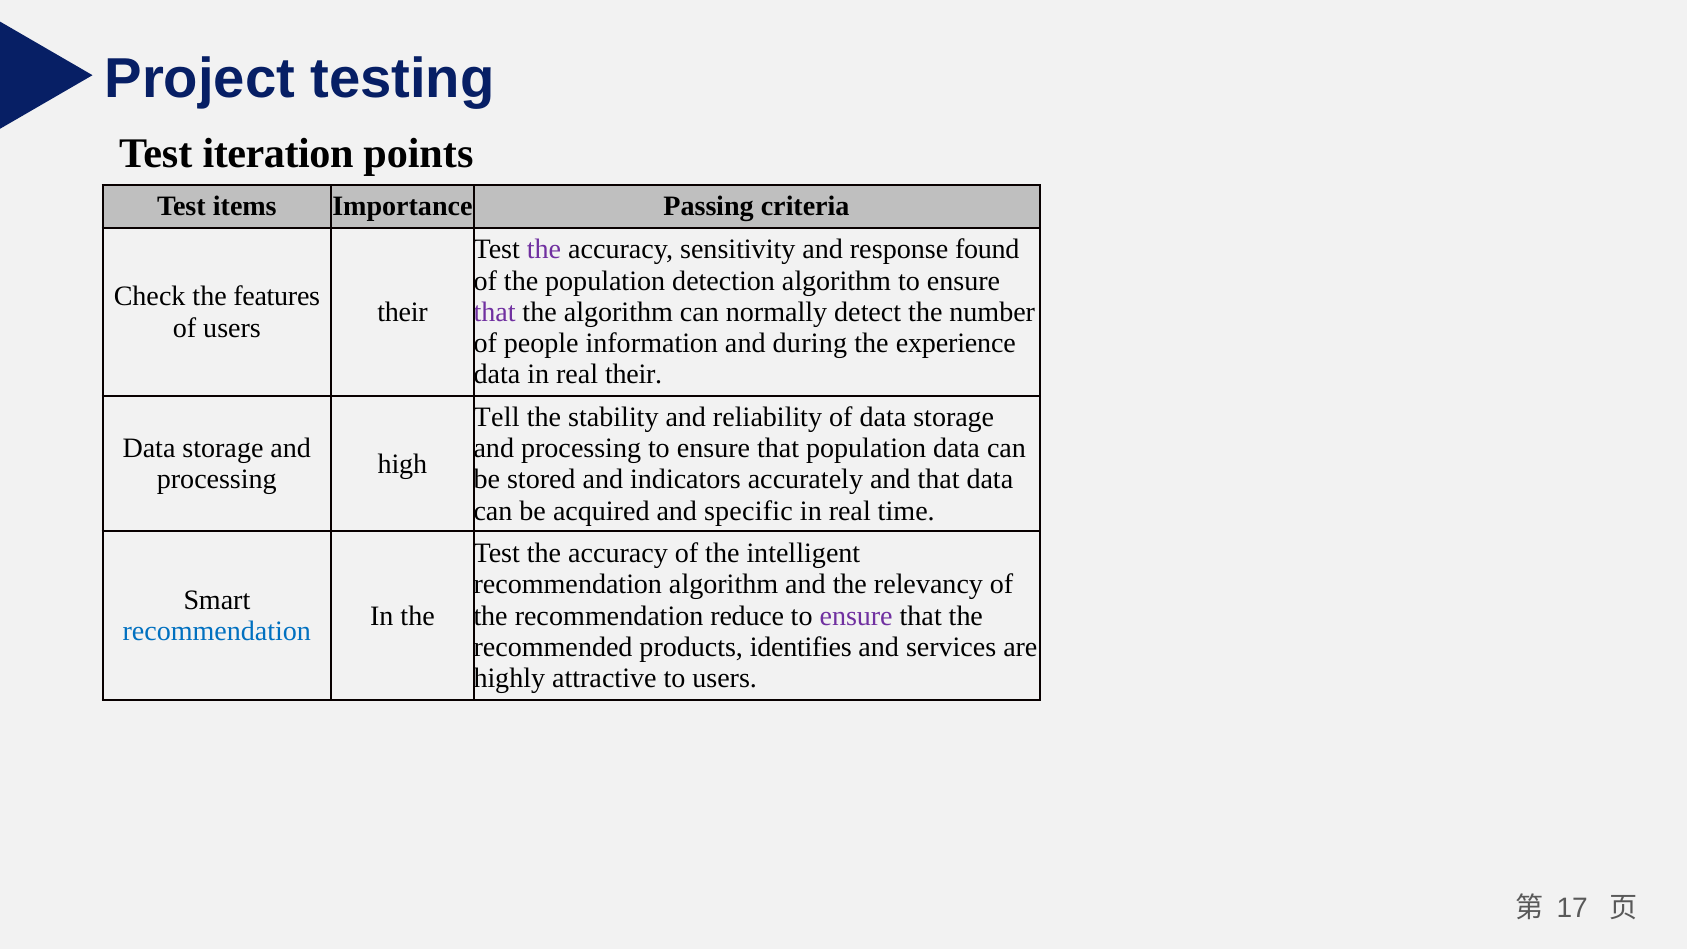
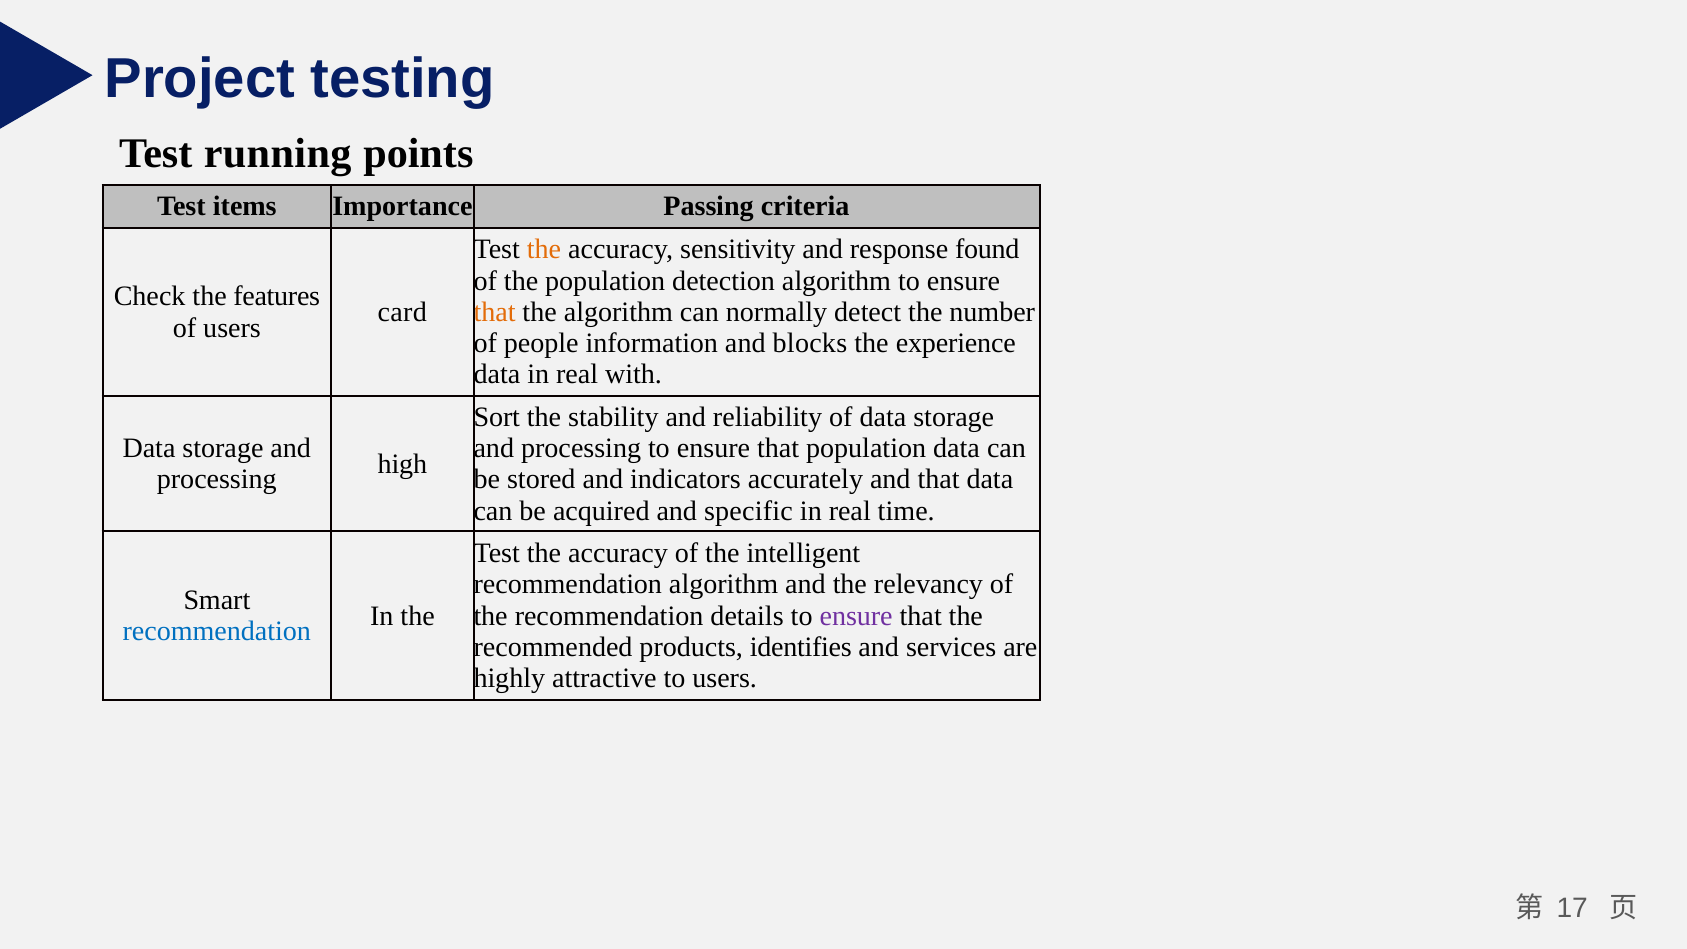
iteration: iteration -> running
the at (544, 250) colour: purple -> orange
their at (403, 312): their -> card
that at (495, 312) colour: purple -> orange
during: during -> blocks
real their: their -> with
Tell: Tell -> Sort
reduce: reduce -> details
